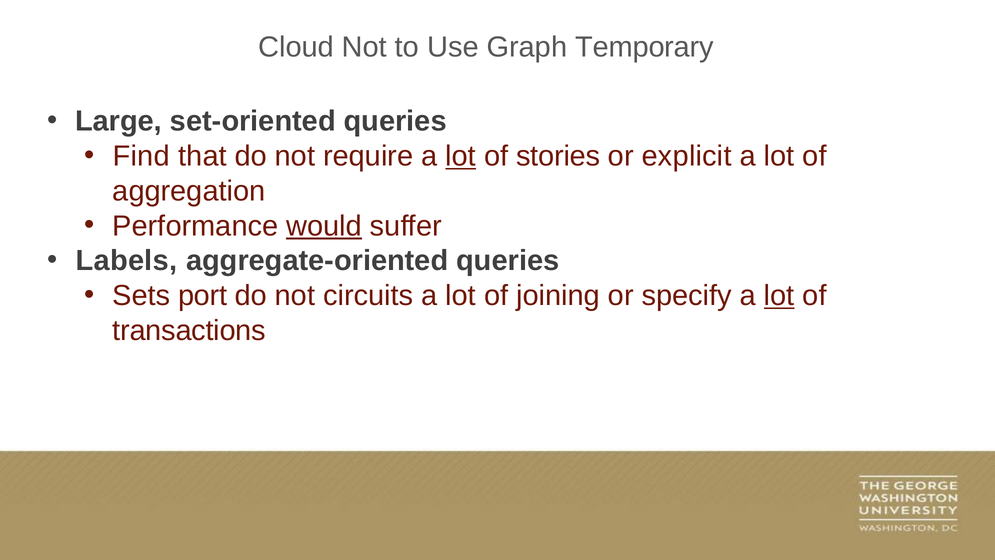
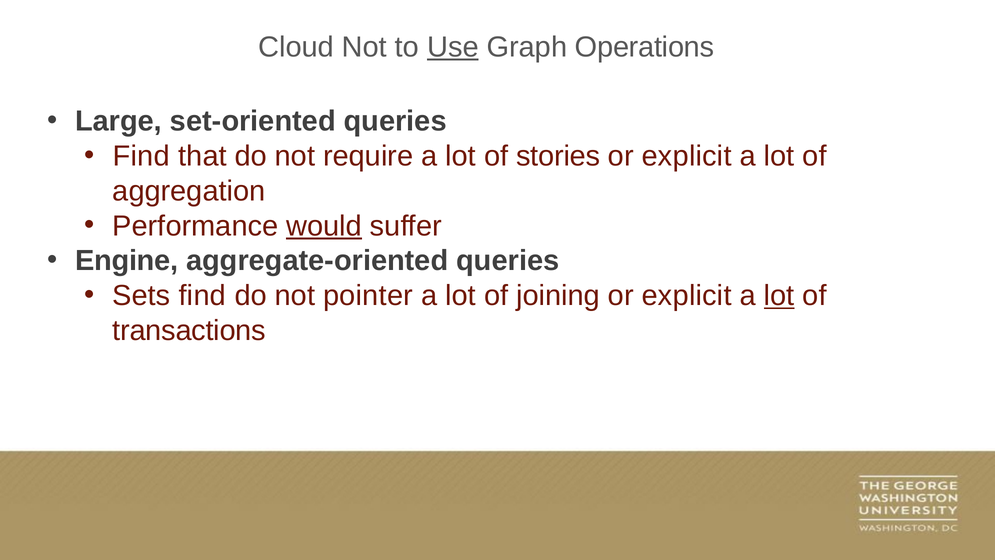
Use underline: none -> present
Temporary: Temporary -> Operations
lot at (461, 156) underline: present -> none
Labels: Labels -> Engine
Sets port: port -> find
circuits: circuits -> pointer
joining or specify: specify -> explicit
